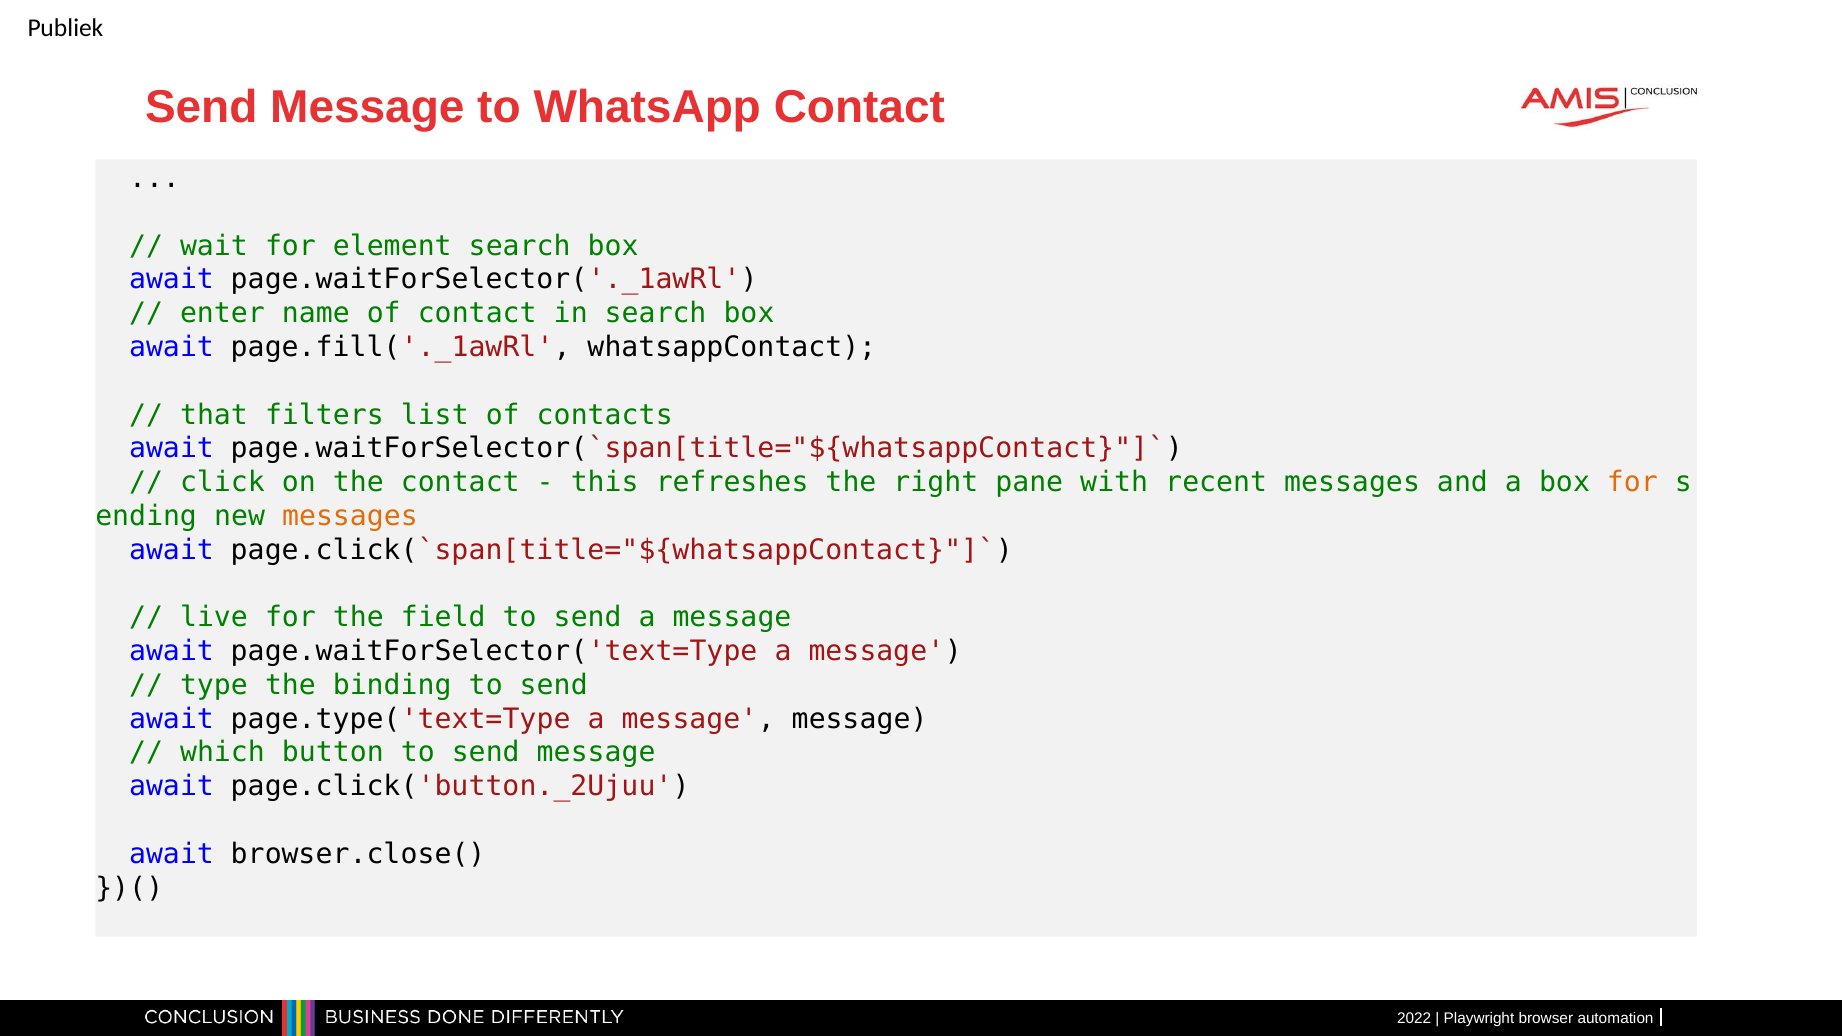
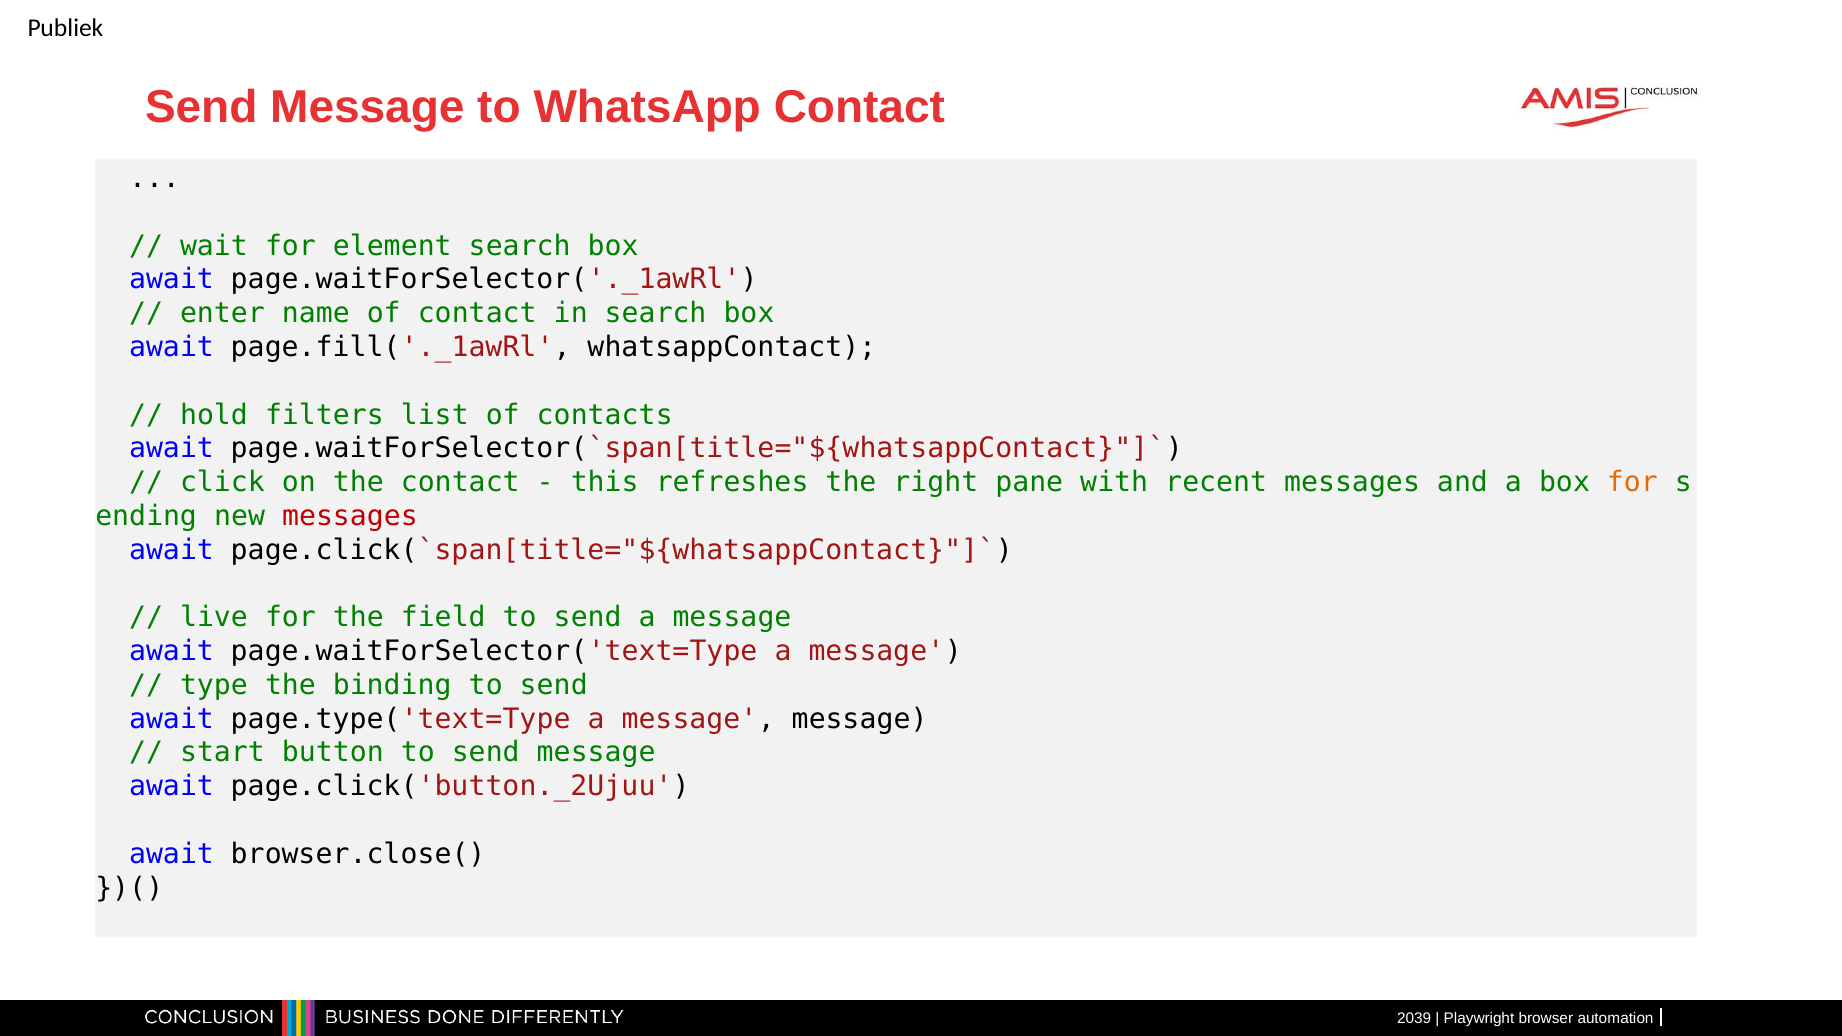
that: that -> hold
messages at (350, 516) colour: orange -> red
which: which -> start
2022: 2022 -> 2039
